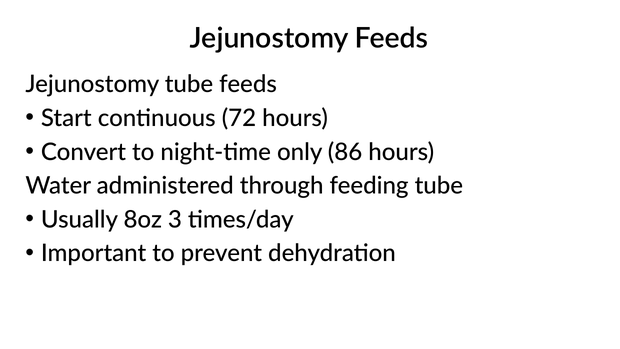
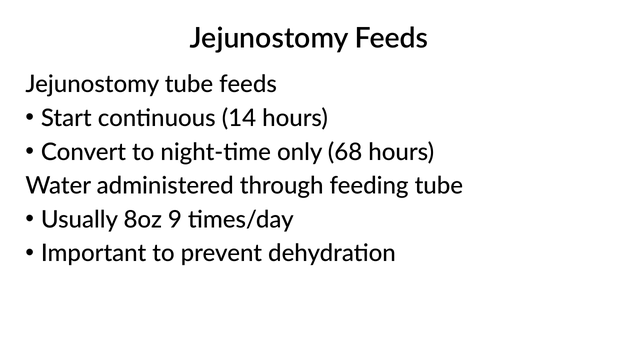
72: 72 -> 14
86: 86 -> 68
3: 3 -> 9
